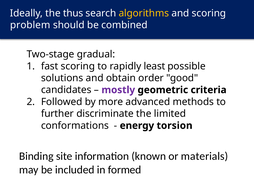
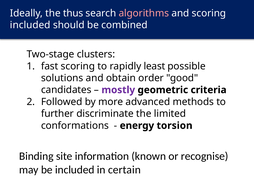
algorithms colour: yellow -> pink
problem at (30, 25): problem -> included
gradual: gradual -> clusters
materials: materials -> recognise
formed: formed -> certain
